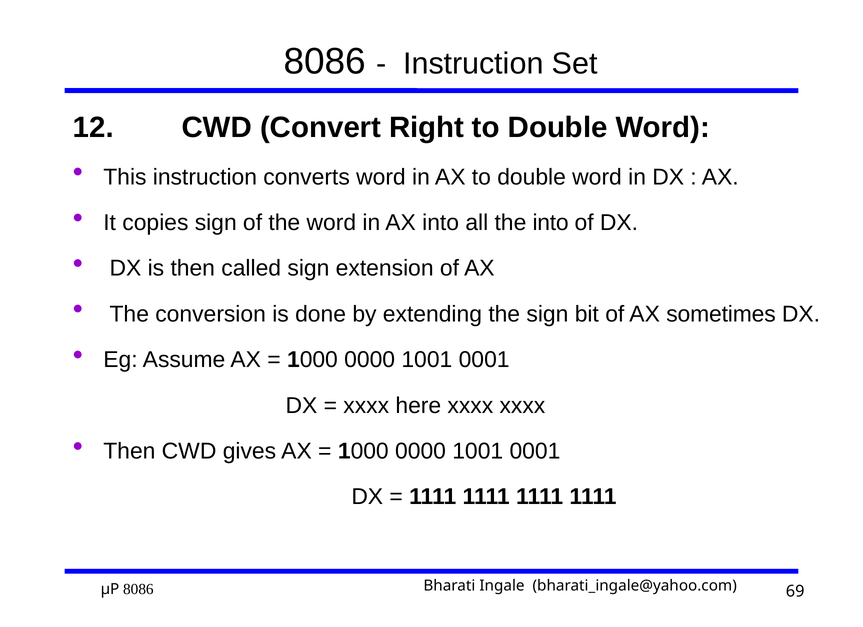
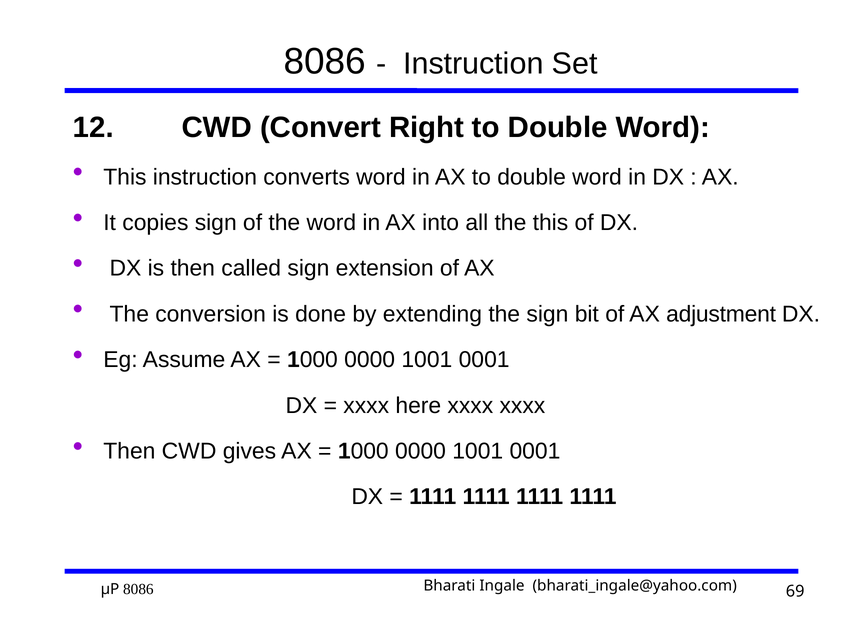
the into: into -> this
sometimes: sometimes -> adjustment
